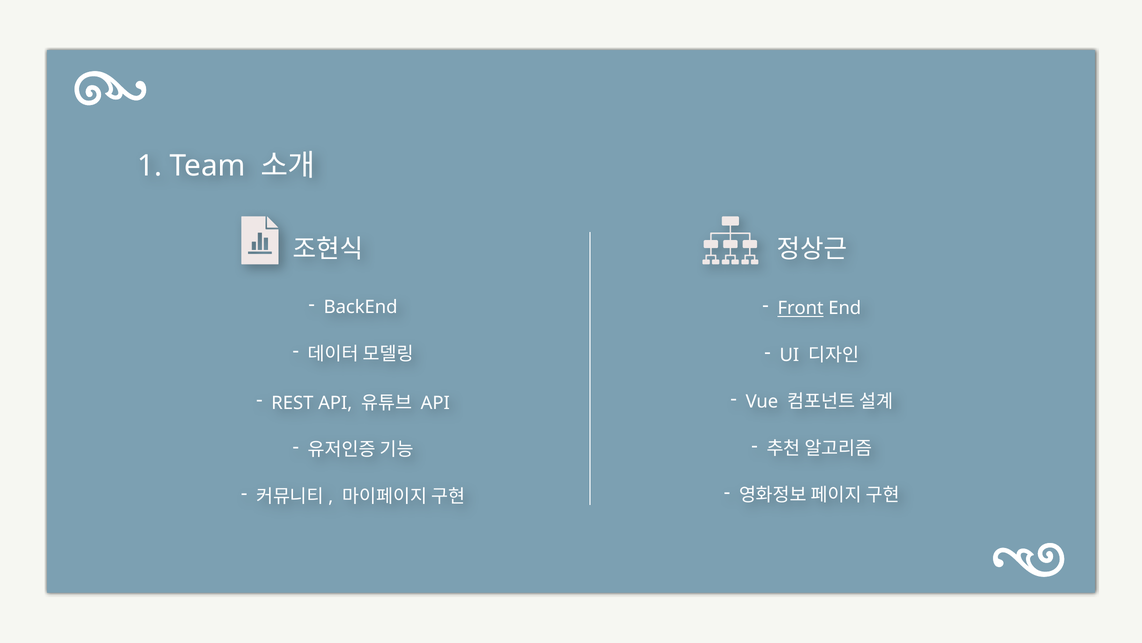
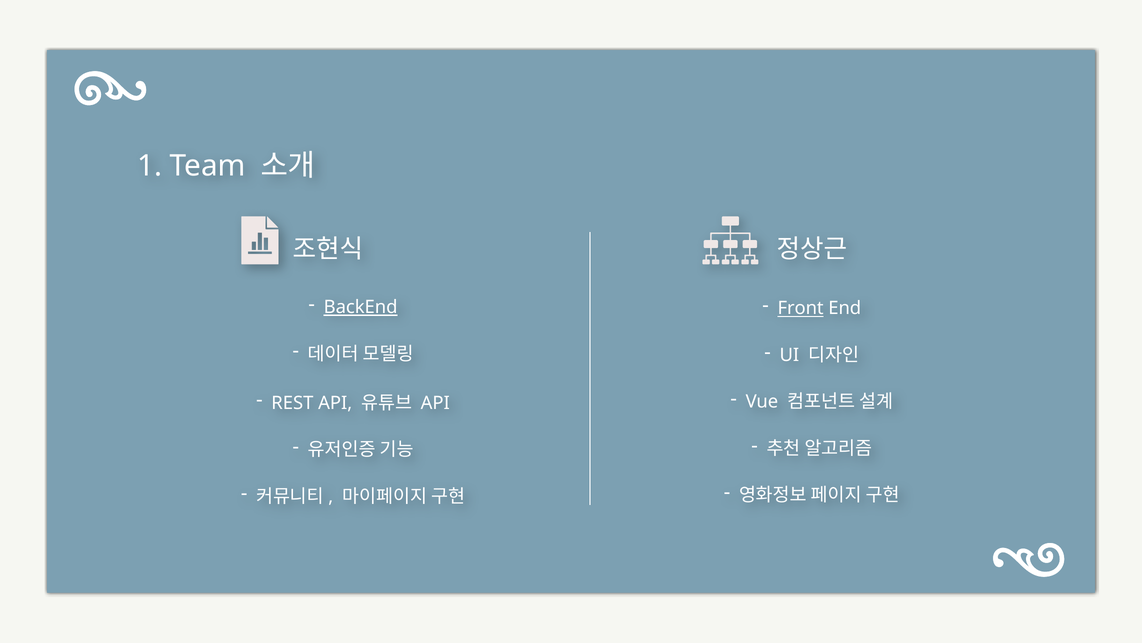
BackEnd underline: none -> present
